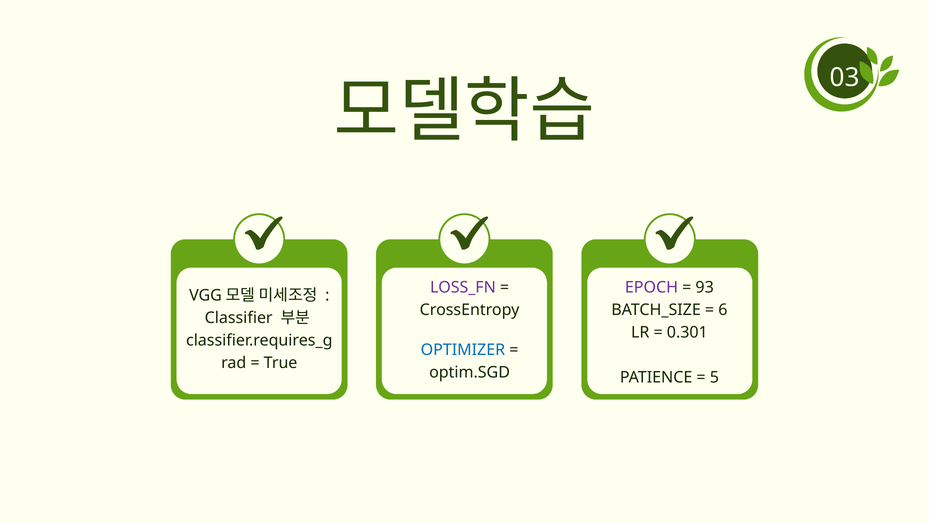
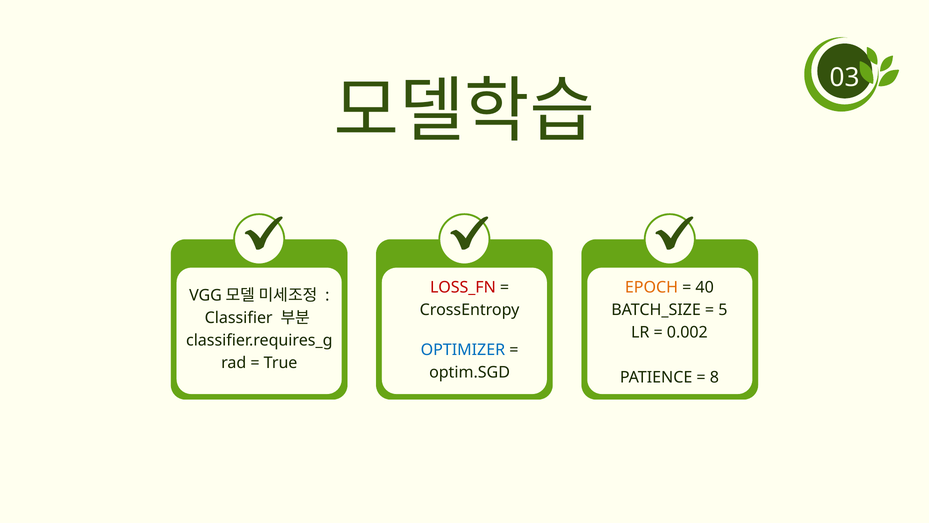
LOSS_FN colour: purple -> red
EPOCH colour: purple -> orange
93: 93 -> 40
6: 6 -> 5
0.301: 0.301 -> 0.002
5: 5 -> 8
